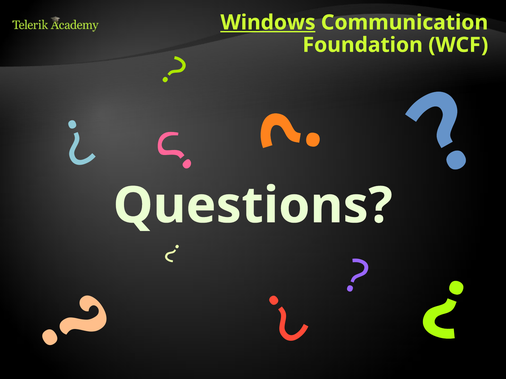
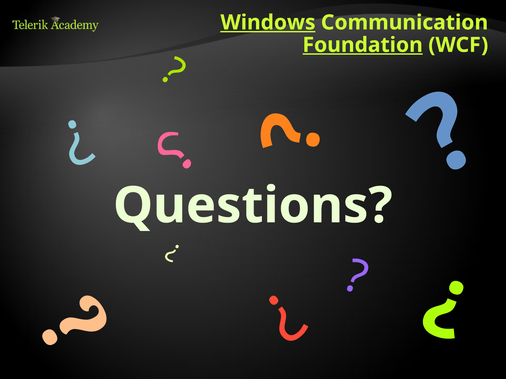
Foundation underline: none -> present
